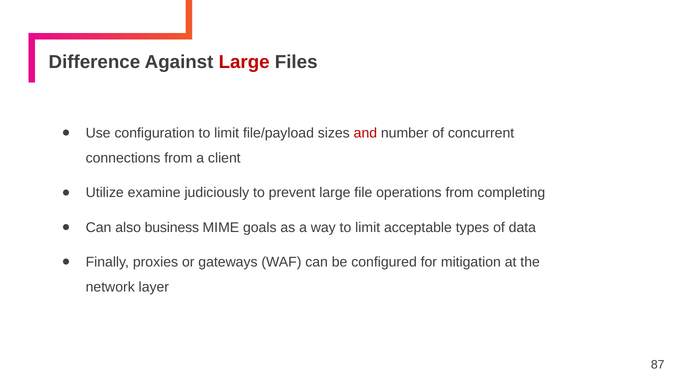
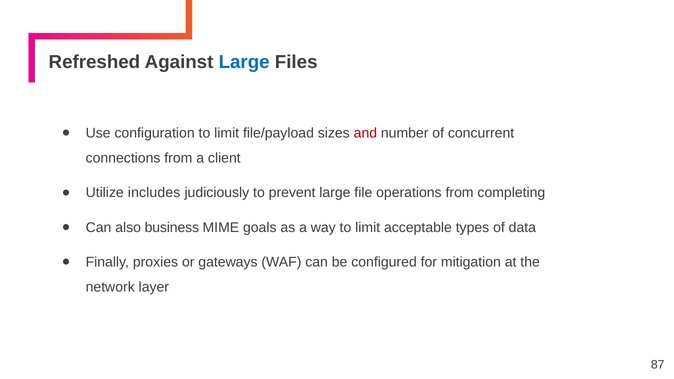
Difference: Difference -> Refreshed
Large at (244, 62) colour: red -> blue
examine: examine -> includes
